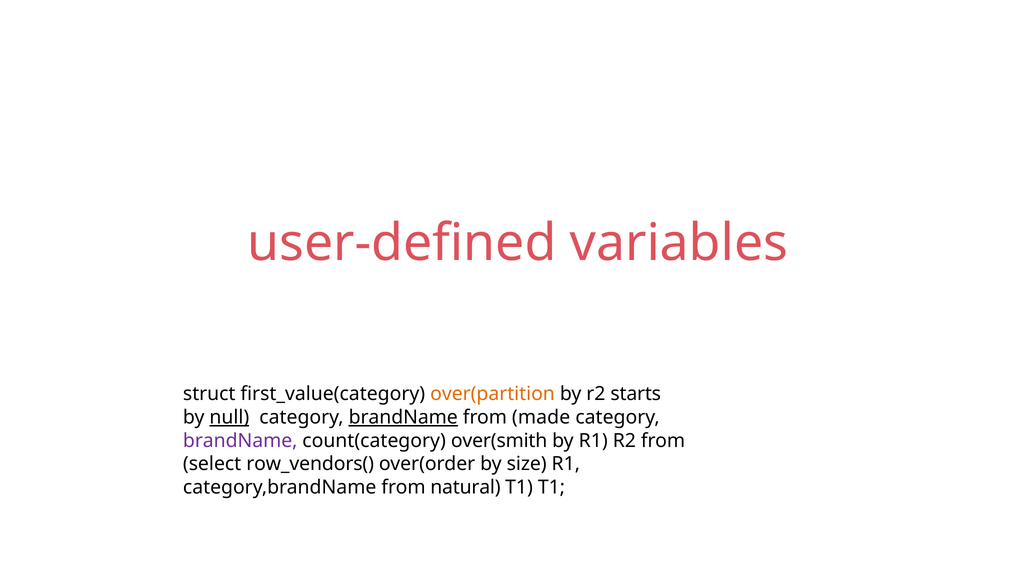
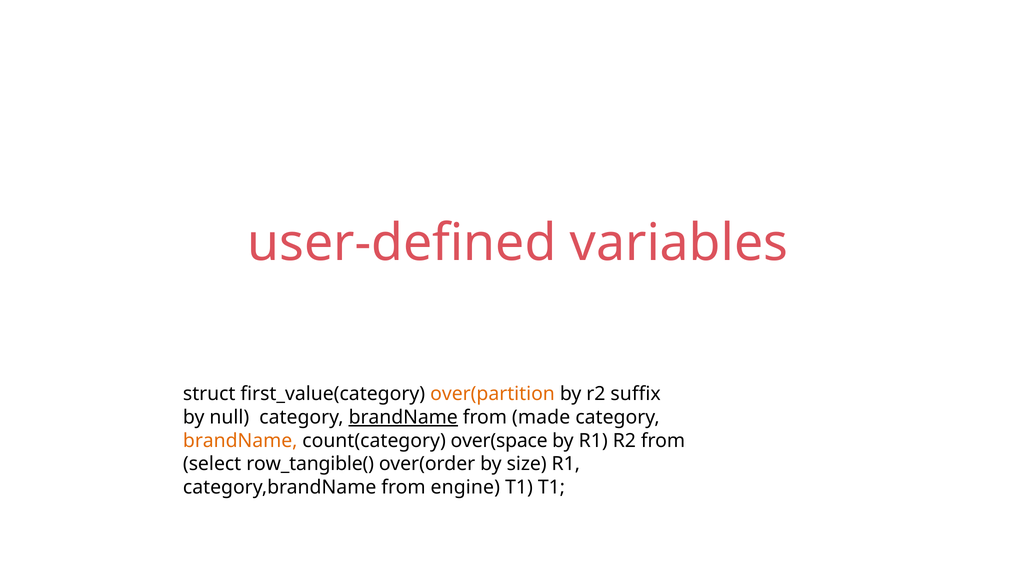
starts: starts -> suffix
null underline: present -> none
brandName at (240, 440) colour: purple -> orange
over(smith: over(smith -> over(space
row_vendors(: row_vendors( -> row_tangible(
natural: natural -> engine
